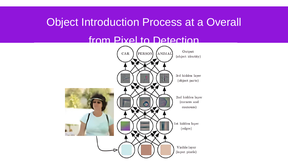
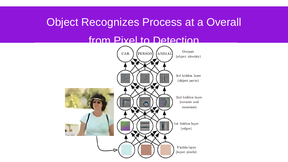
Introduction: Introduction -> Recognizes
